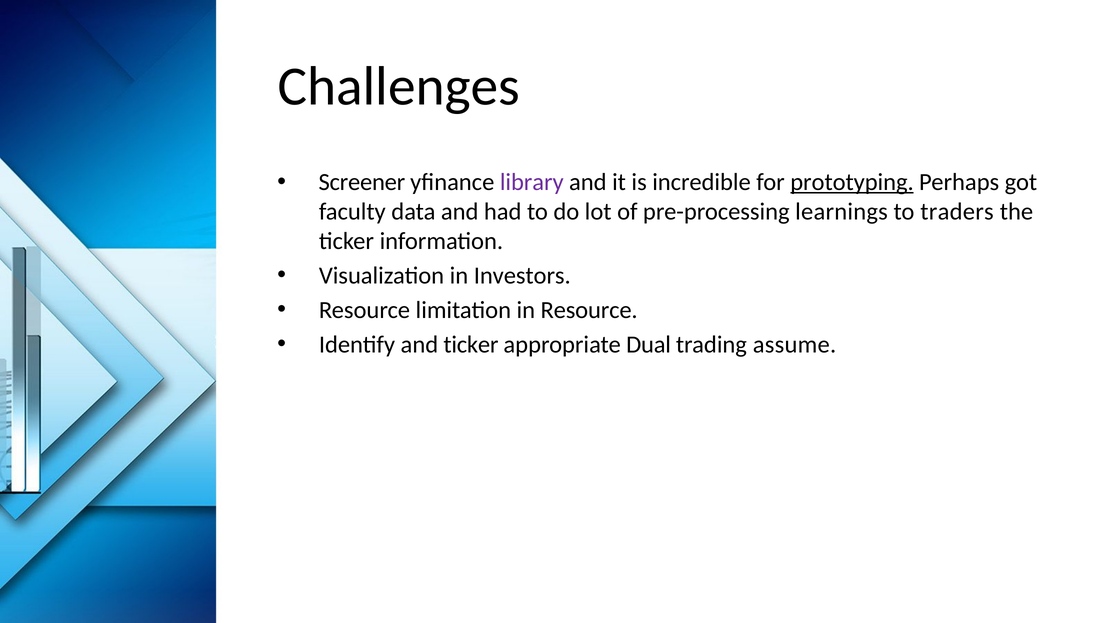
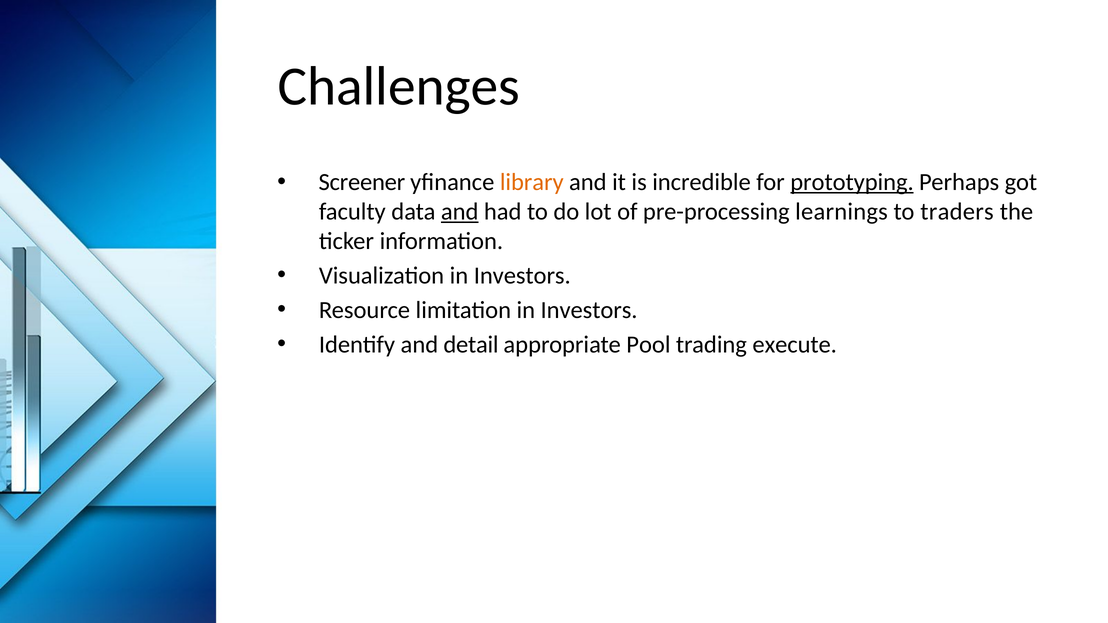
library colour: purple -> orange
and at (460, 212) underline: none -> present
limitation in Resource: Resource -> Investors
and ticker: ticker -> detail
Dual: Dual -> Pool
assume: assume -> execute
